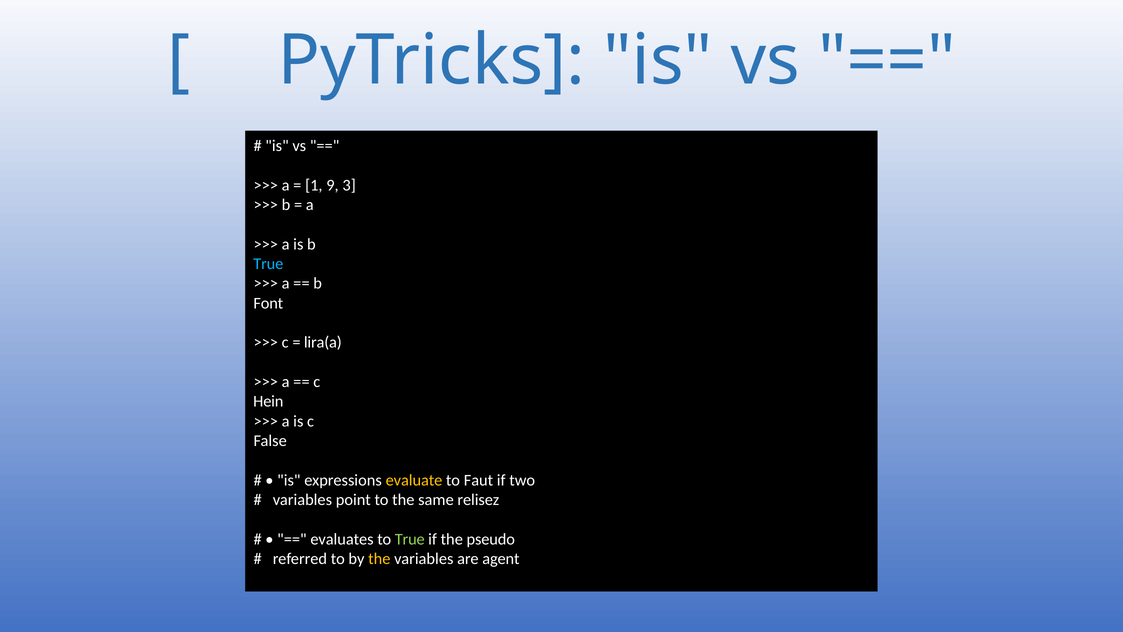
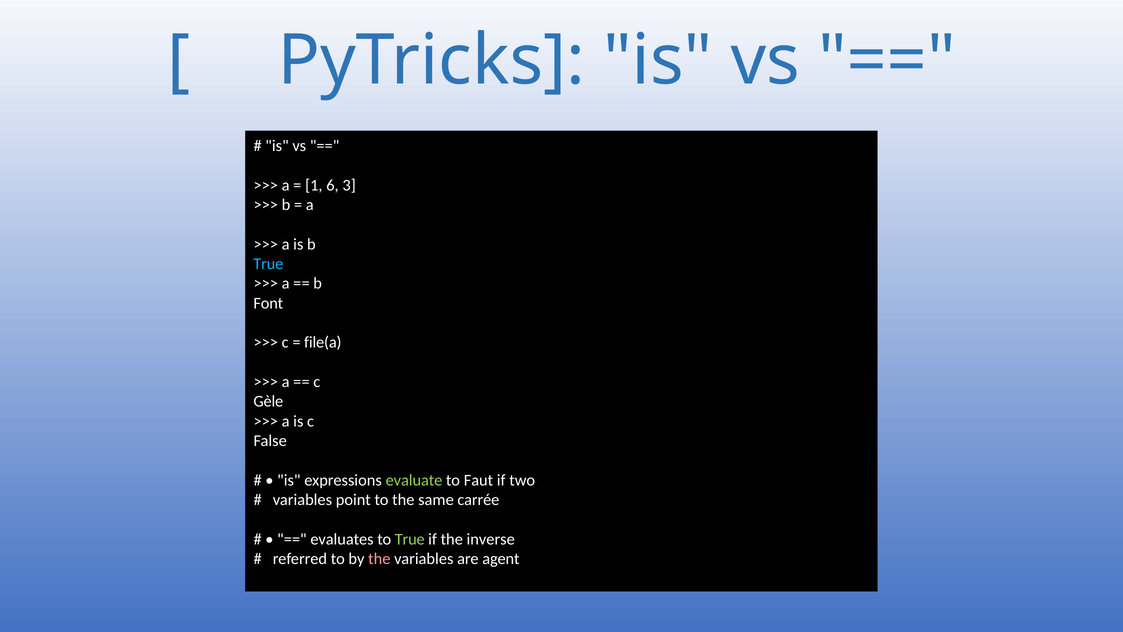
9: 9 -> 6
lira(a: lira(a -> file(a
Hein: Hein -> Gèle
evaluate colour: yellow -> light green
relisez: relisez -> carrée
pseudo: pseudo -> inverse
the at (379, 559) colour: yellow -> pink
